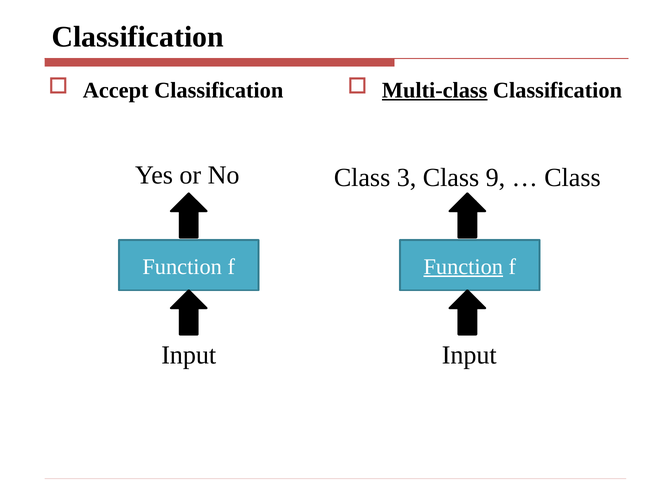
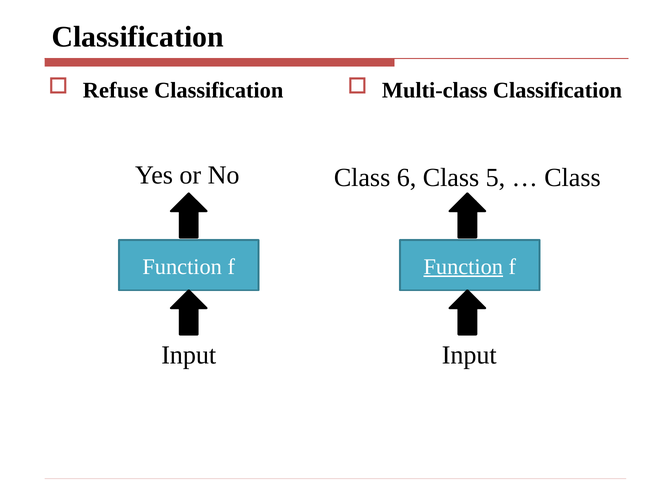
Accept: Accept -> Refuse
Multi-class underline: present -> none
3: 3 -> 6
9: 9 -> 5
